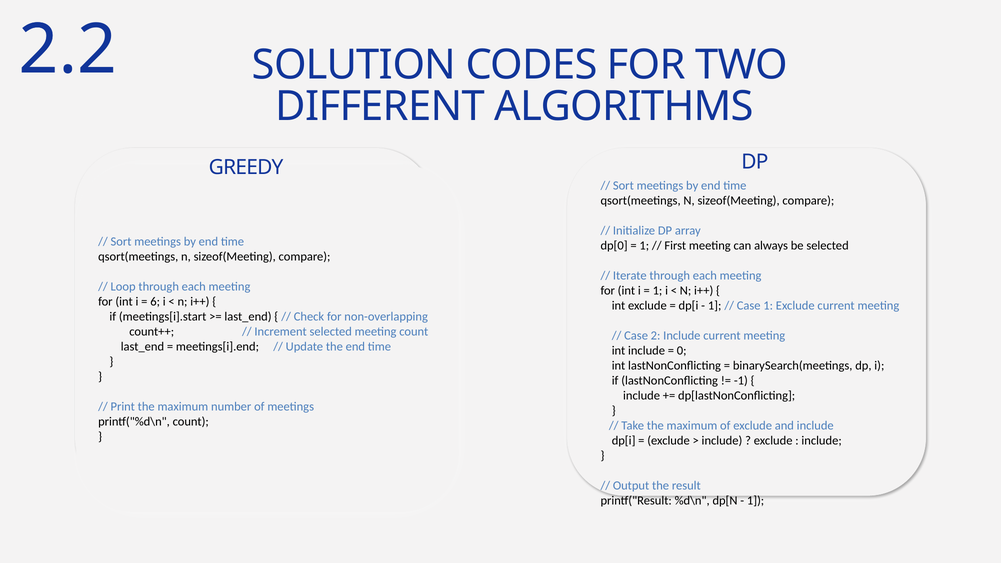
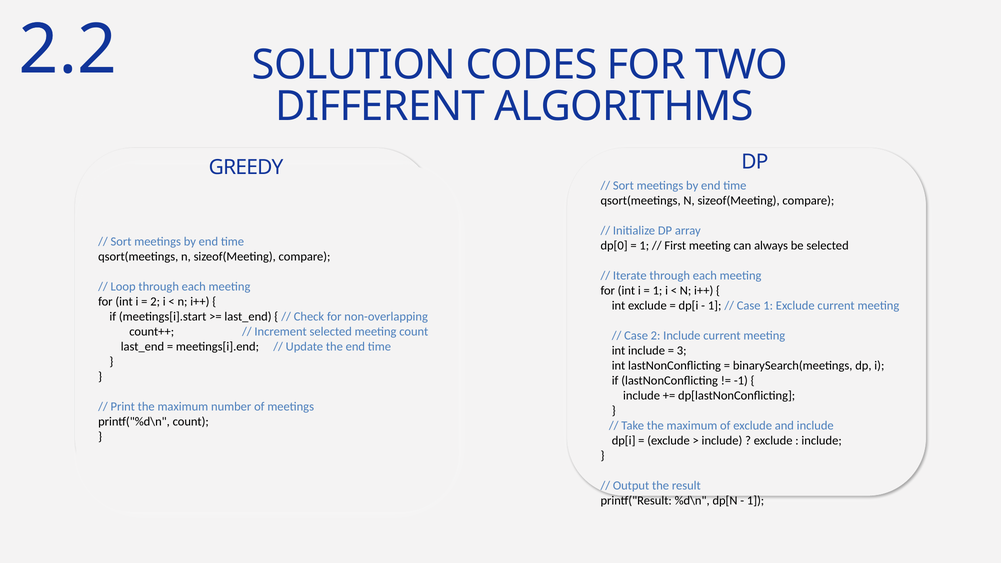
6 at (155, 301): 6 -> 2
0: 0 -> 3
